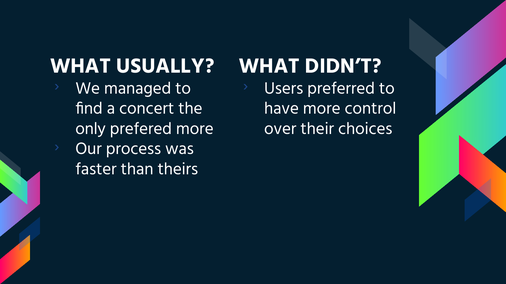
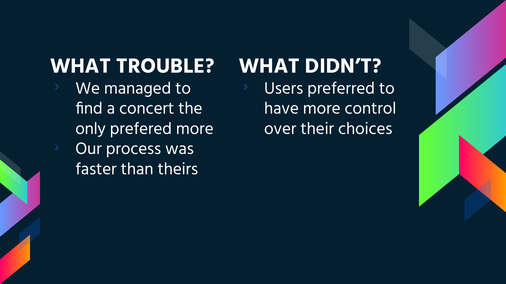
USUALLY: USUALLY -> TROUBLE
